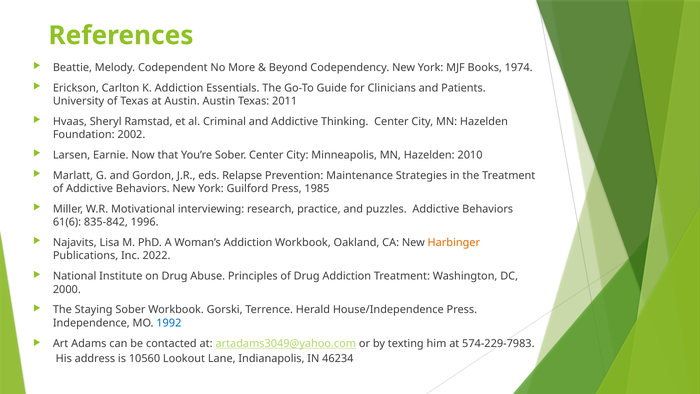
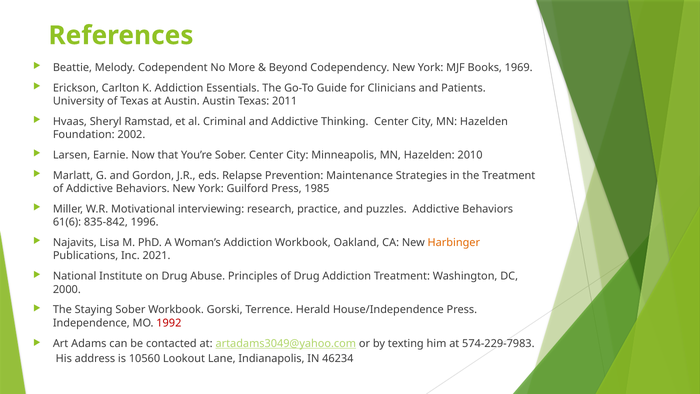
1974: 1974 -> 1969
2022: 2022 -> 2021
1992 colour: blue -> red
